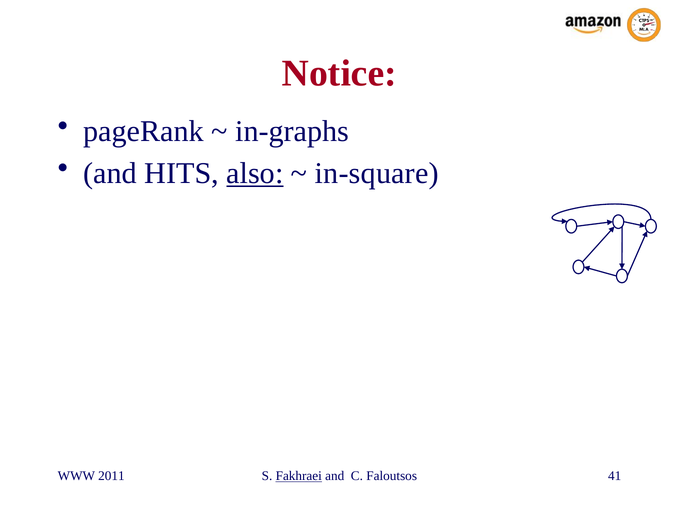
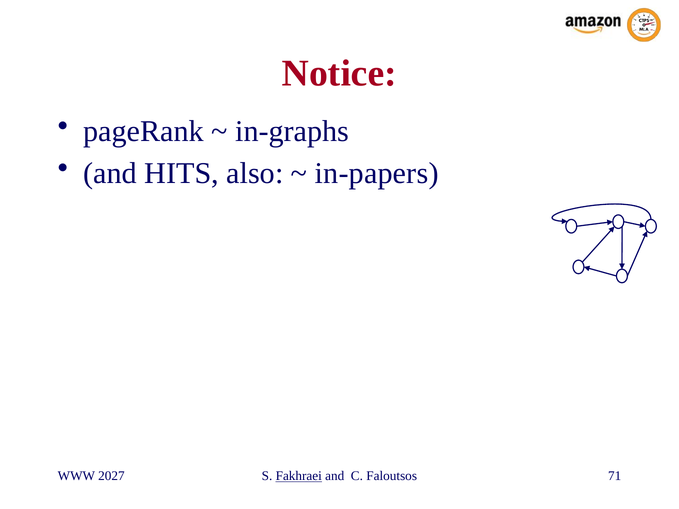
also underline: present -> none
in-square: in-square -> in-papers
2011: 2011 -> 2027
41: 41 -> 71
